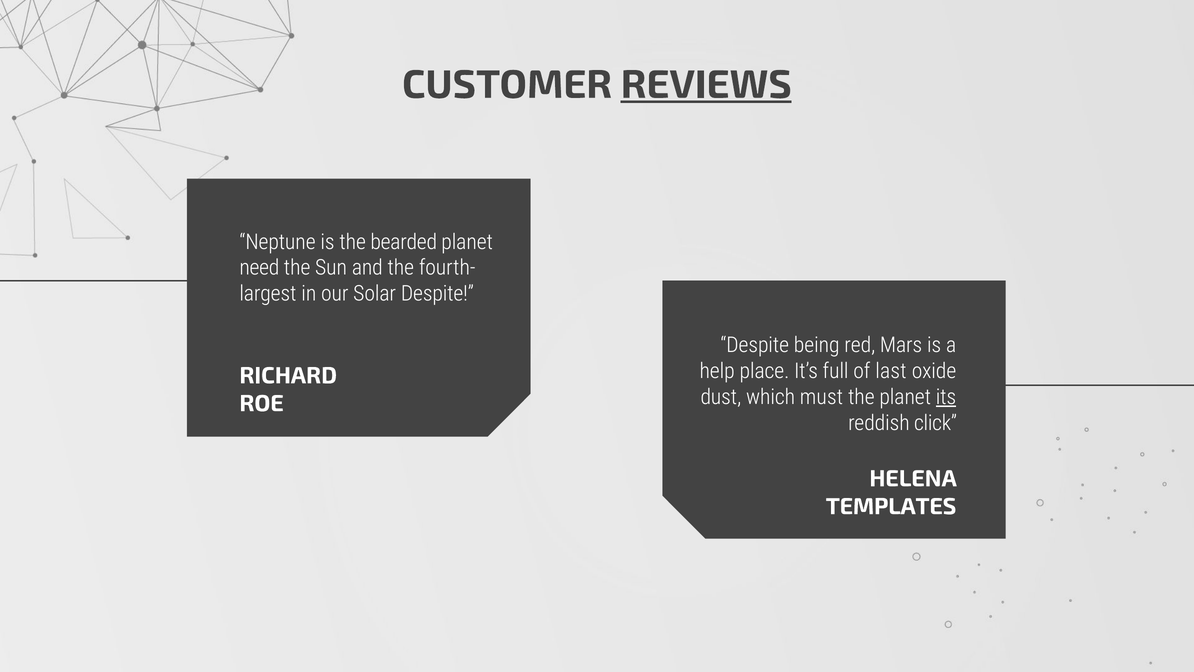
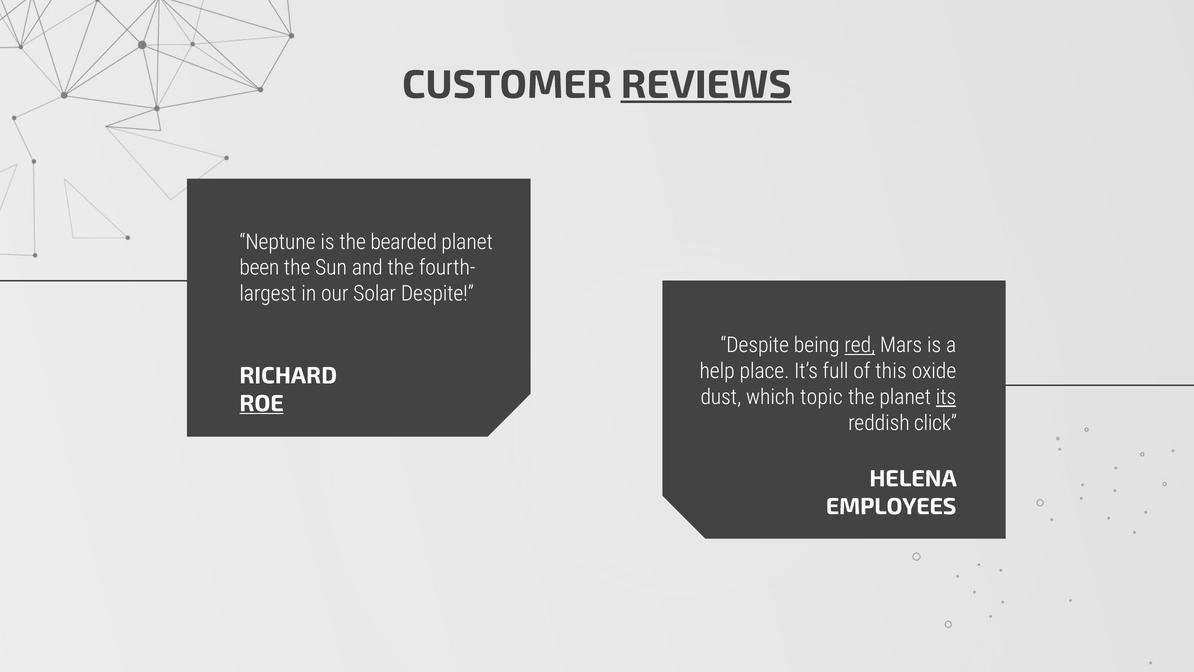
need: need -> been
red underline: none -> present
last: last -> this
must: must -> topic
ROE underline: none -> present
TEMPLATES: TEMPLATES -> EMPLOYEES
